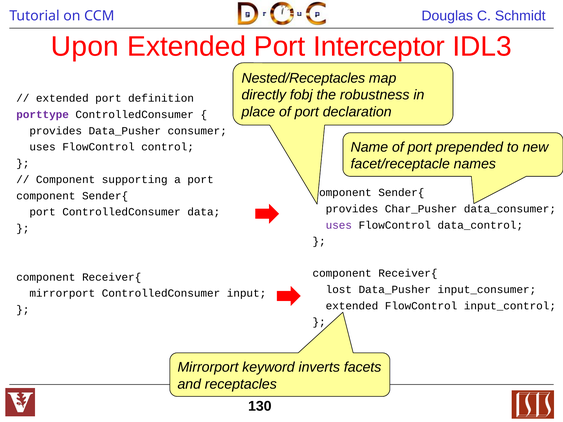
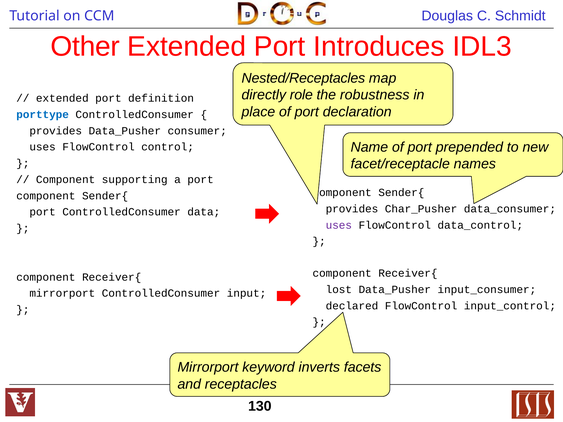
Upon: Upon -> Other
Interceptor: Interceptor -> Introduces
fobj: fobj -> role
porttype colour: purple -> blue
extended at (352, 306): extended -> declared
